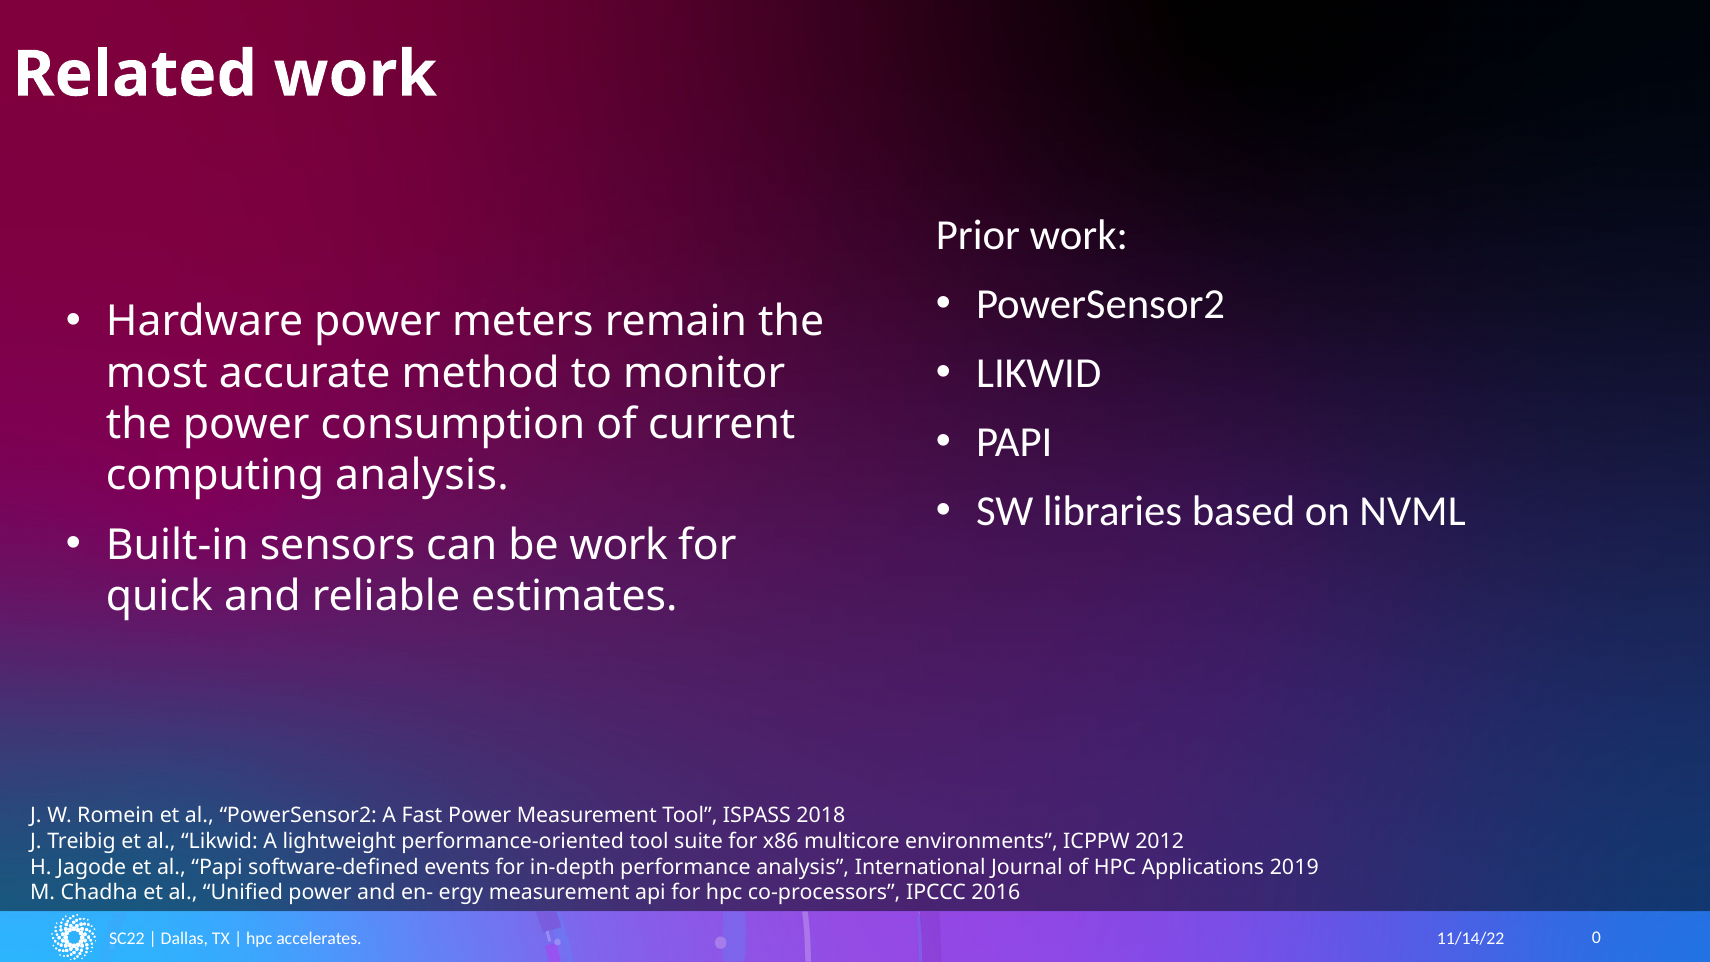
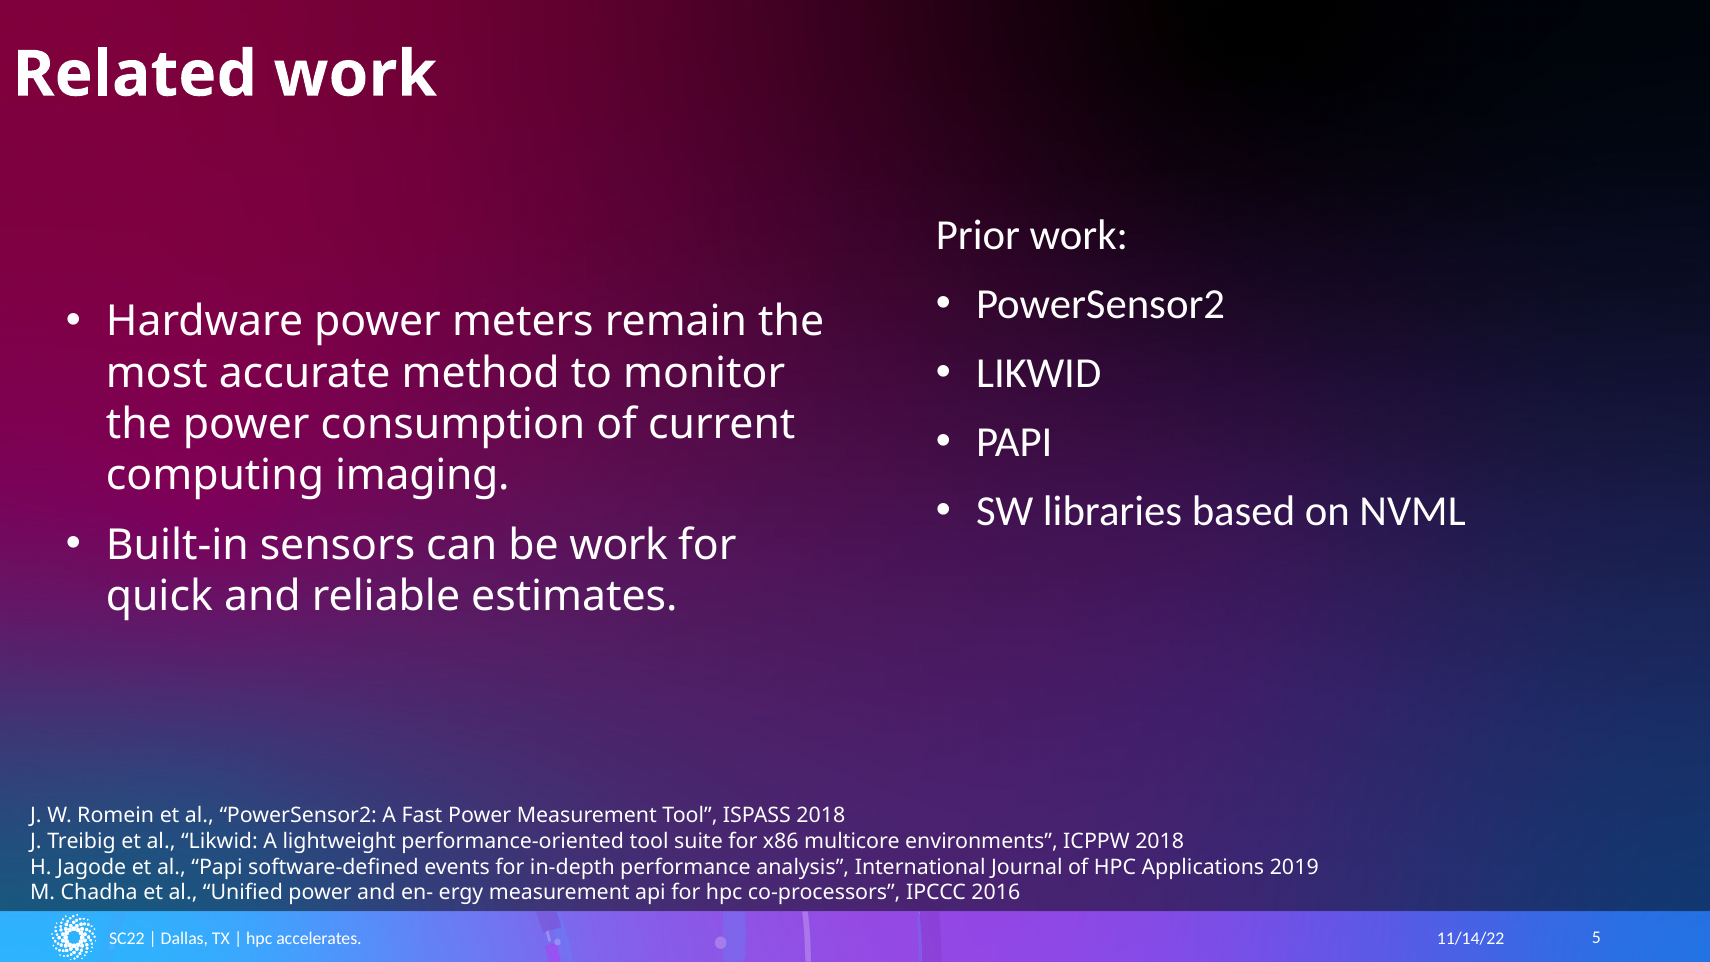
computing analysis: analysis -> imaging
ICPPW 2012: 2012 -> 2018
0: 0 -> 5
